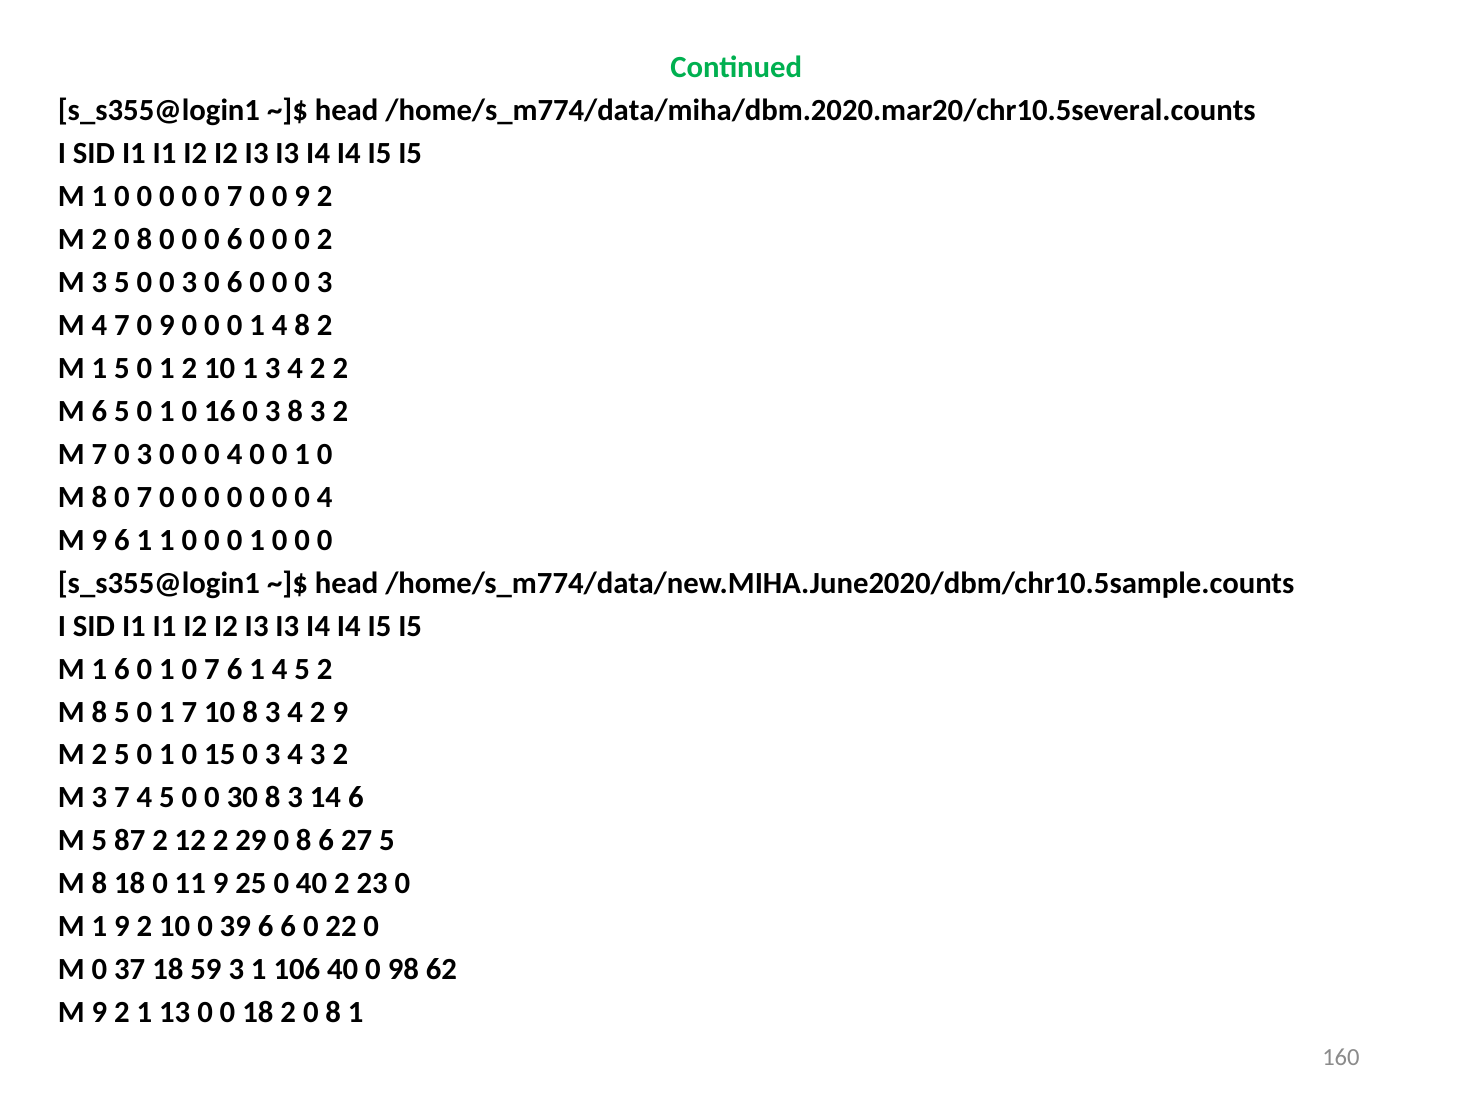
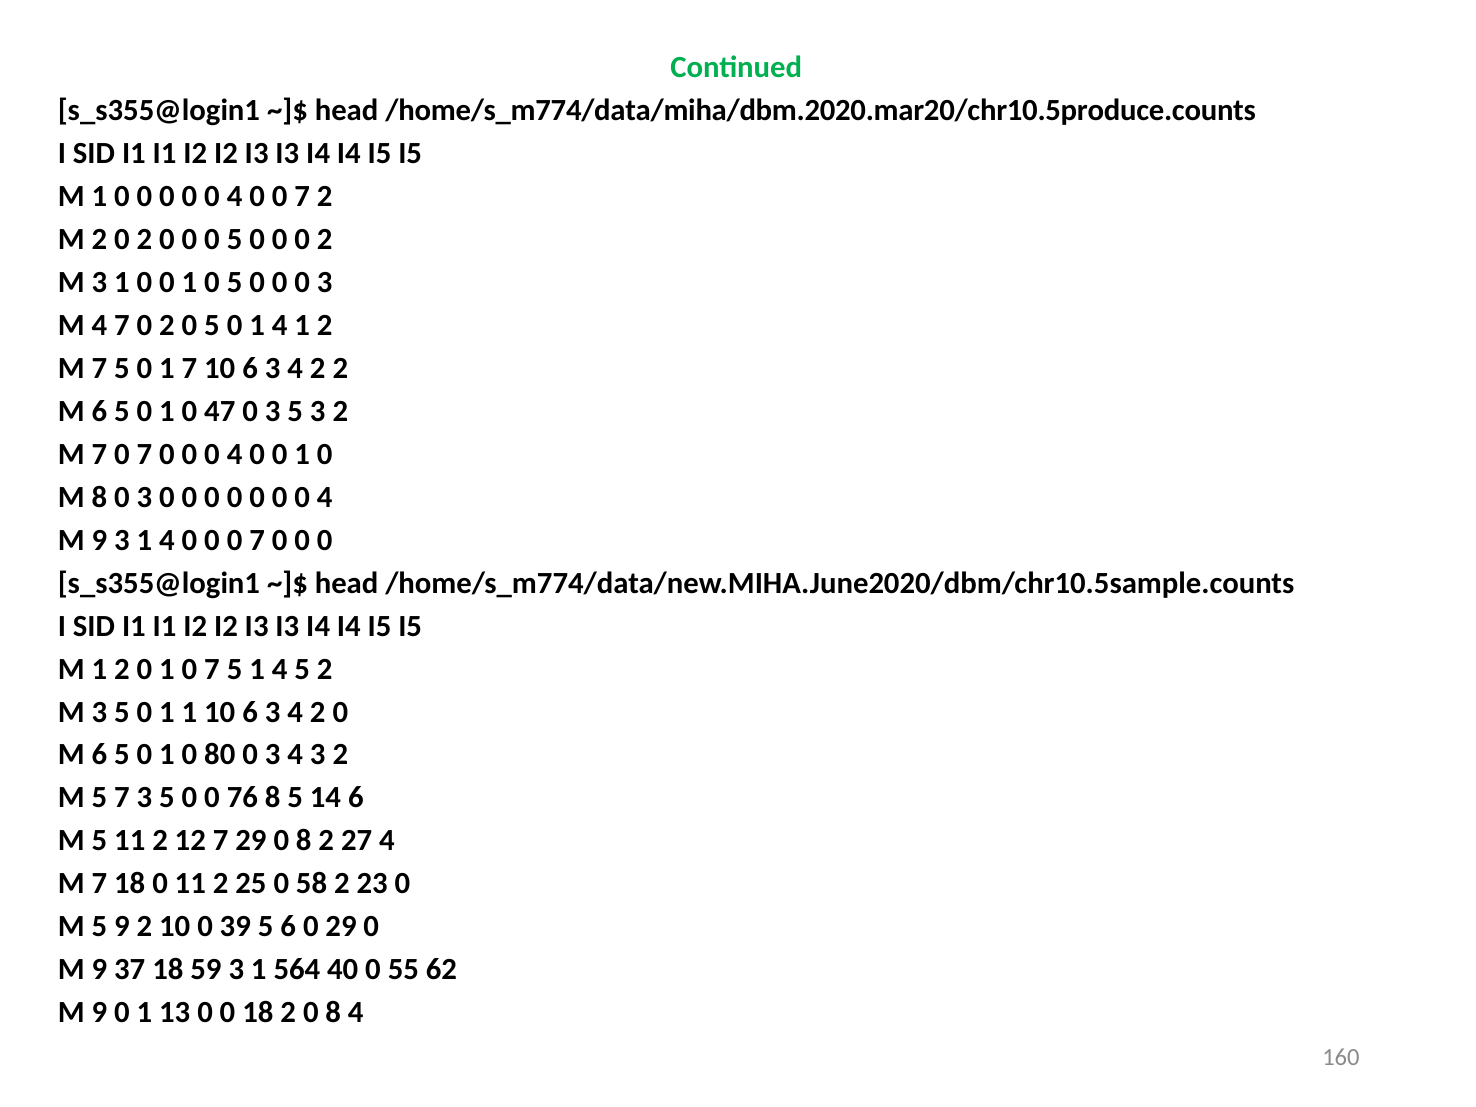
/home/s_m774/data/miha/dbm.2020.mar20/chr10.5several.counts: /home/s_m774/data/miha/dbm.2020.mar20/chr10.5several.counts -> /home/s_m774/data/miha/dbm.2020.mar20/chr10.5produce.counts
7 at (235, 197): 7 -> 4
9 at (302, 197): 9 -> 7
M 2 0 8: 8 -> 2
0 0 6: 6 -> 5
M 3 5: 5 -> 1
3 at (189, 282): 3 -> 1
6 at (235, 282): 6 -> 5
7 0 9: 9 -> 2
0 at (212, 325): 0 -> 5
4 8: 8 -> 1
1 at (99, 368): 1 -> 7
1 2: 2 -> 7
1 at (250, 368): 1 -> 6
16: 16 -> 47
0 3 8: 8 -> 5
7 0 3: 3 -> 7
8 0 7: 7 -> 3
9 6: 6 -> 3
1 at (167, 540): 1 -> 4
1 at (257, 540): 1 -> 7
M 1 6: 6 -> 2
0 7 6: 6 -> 5
8 at (99, 712): 8 -> 3
1 7: 7 -> 1
8 at (250, 712): 8 -> 6
4 2 9: 9 -> 0
2 at (99, 755): 2 -> 6
15: 15 -> 80
3 at (99, 798): 3 -> 5
7 4: 4 -> 3
30: 30 -> 76
3 at (295, 798): 3 -> 5
5 87: 87 -> 11
12 2: 2 -> 7
8 6: 6 -> 2
27 5: 5 -> 4
8 at (99, 884): 8 -> 7
0 11 9: 9 -> 2
0 40: 40 -> 58
1 at (99, 927): 1 -> 5
39 6: 6 -> 5
0 22: 22 -> 29
0 at (99, 970): 0 -> 9
106: 106 -> 564
98: 98 -> 55
M 9 2: 2 -> 0
8 1: 1 -> 4
